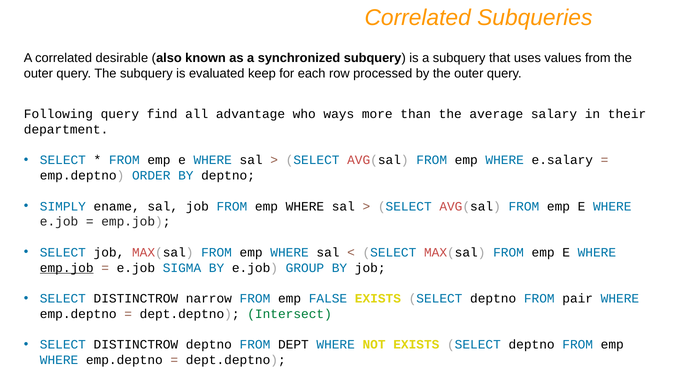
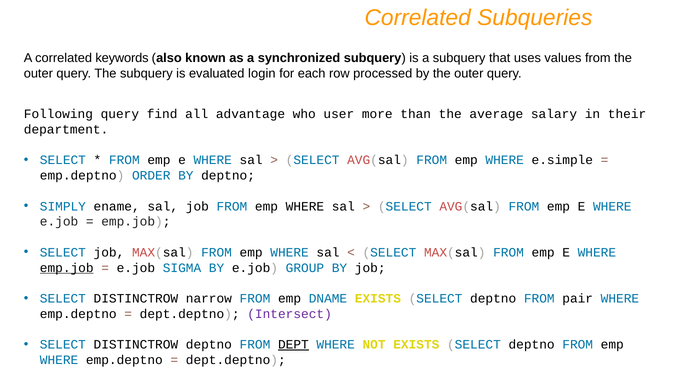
desirable: desirable -> keywords
keep: keep -> login
ways: ways -> user
e.salary: e.salary -> e.simple
FALSE: FALSE -> DNAME
Intersect colour: green -> purple
DEPT underline: none -> present
